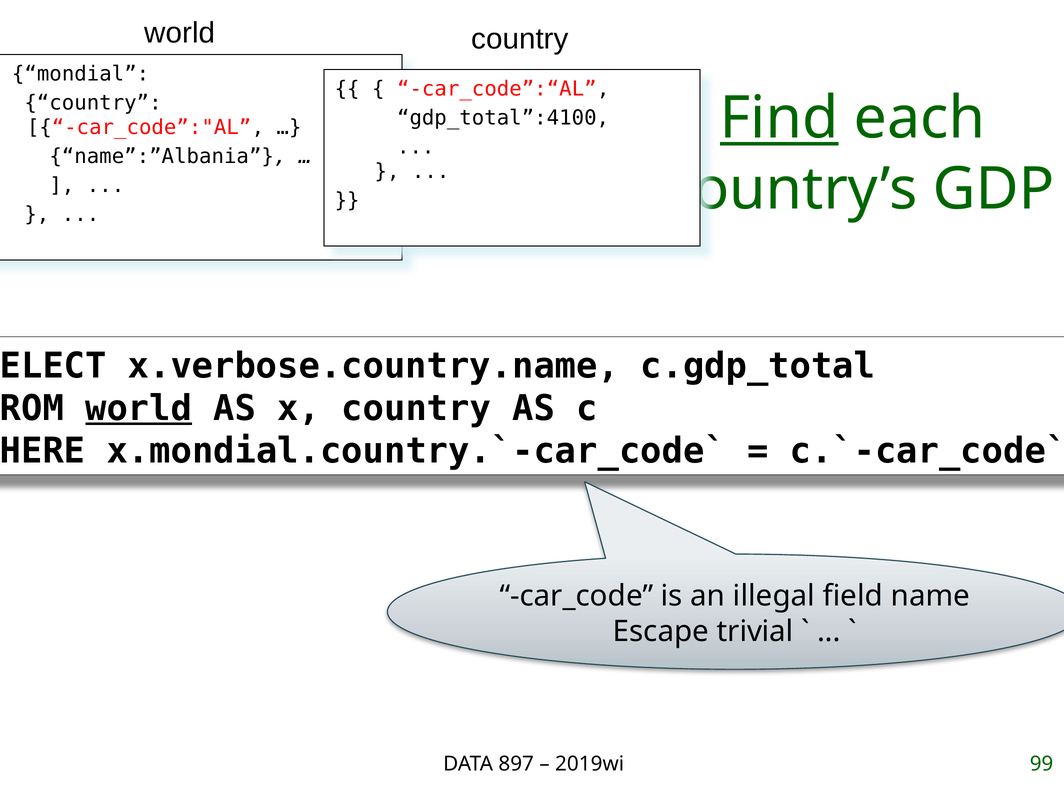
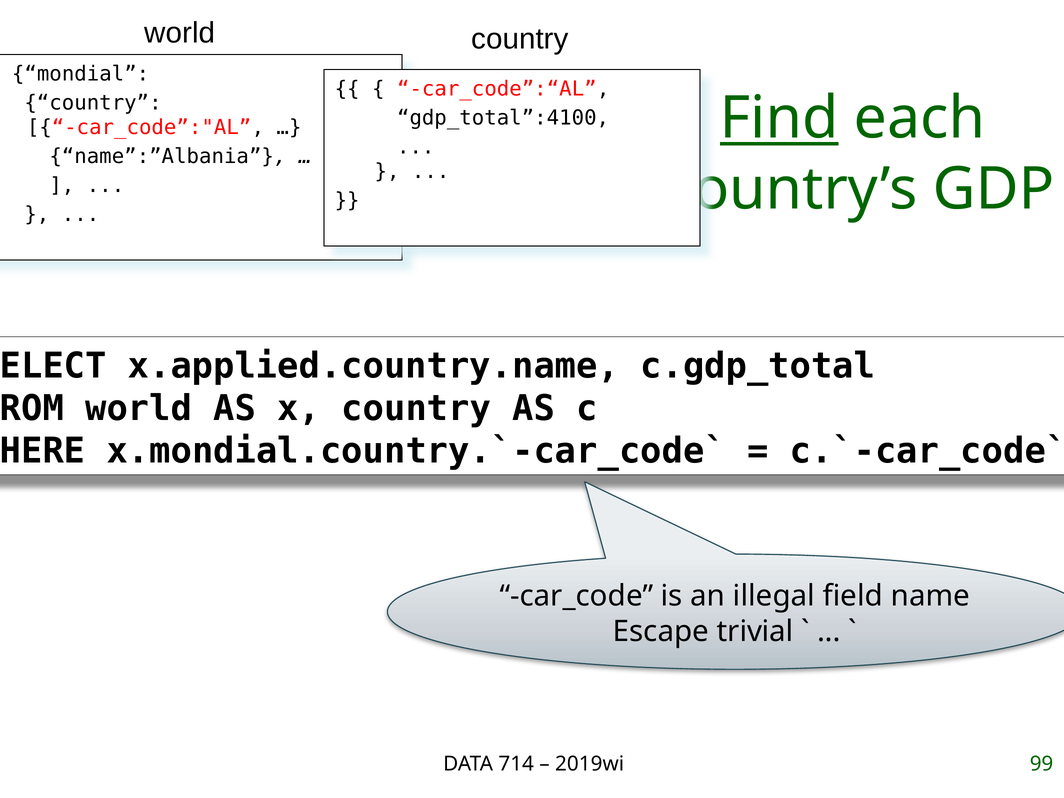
x.verbose.country.name: x.verbose.country.name -> x.applied.country.name
world at (139, 408) underline: present -> none
897: 897 -> 714
